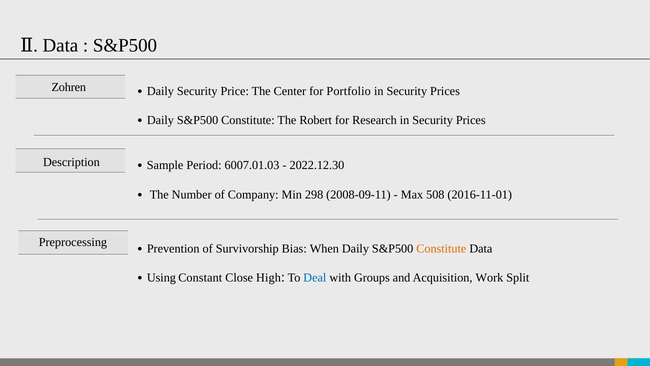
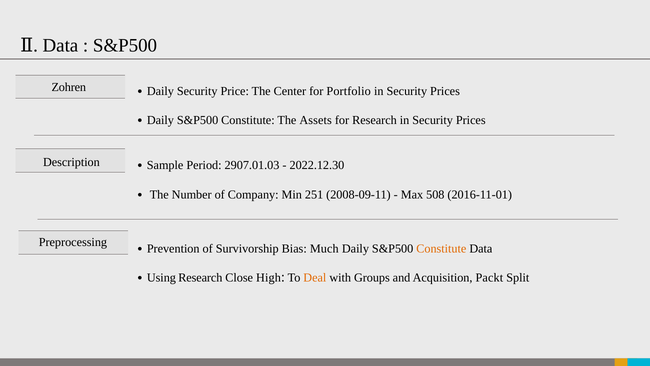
Robert: Robert -> Assets
6007.01.03: 6007.01.03 -> 2907.01.03
298: 298 -> 251
When: When -> Much
Using Constant: Constant -> Research
Deal colour: blue -> orange
Work: Work -> Packt
